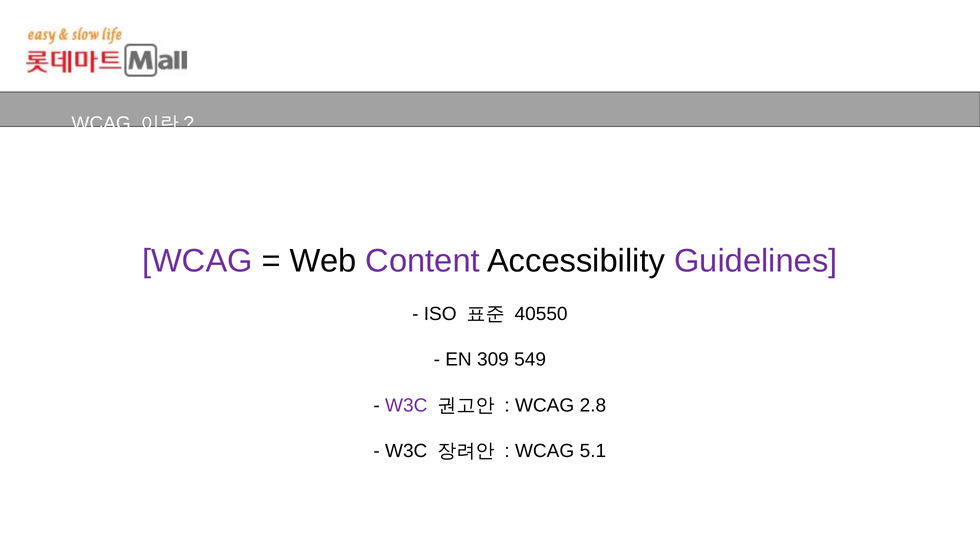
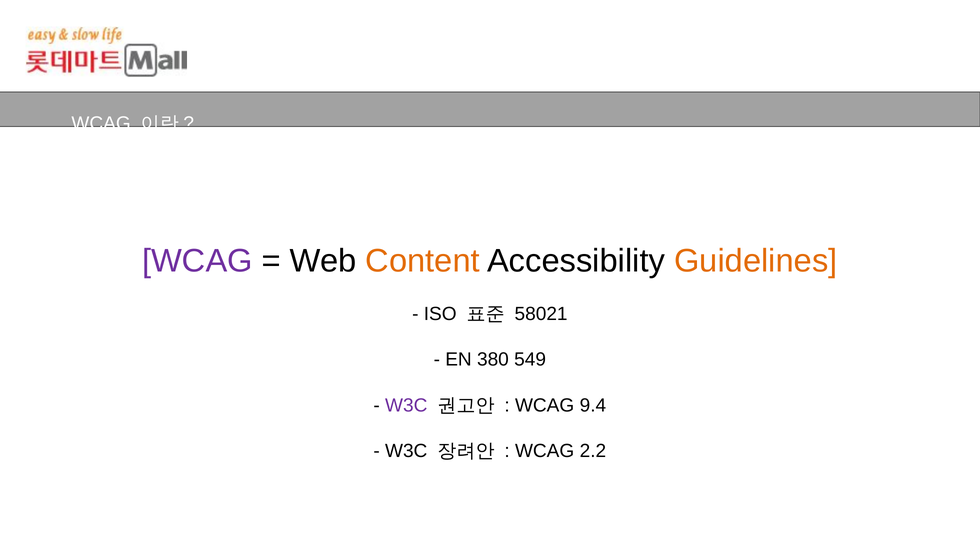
Content colour: purple -> orange
Guidelines colour: purple -> orange
40550: 40550 -> 58021
309: 309 -> 380
2.8: 2.8 -> 9.4
5.1: 5.1 -> 2.2
